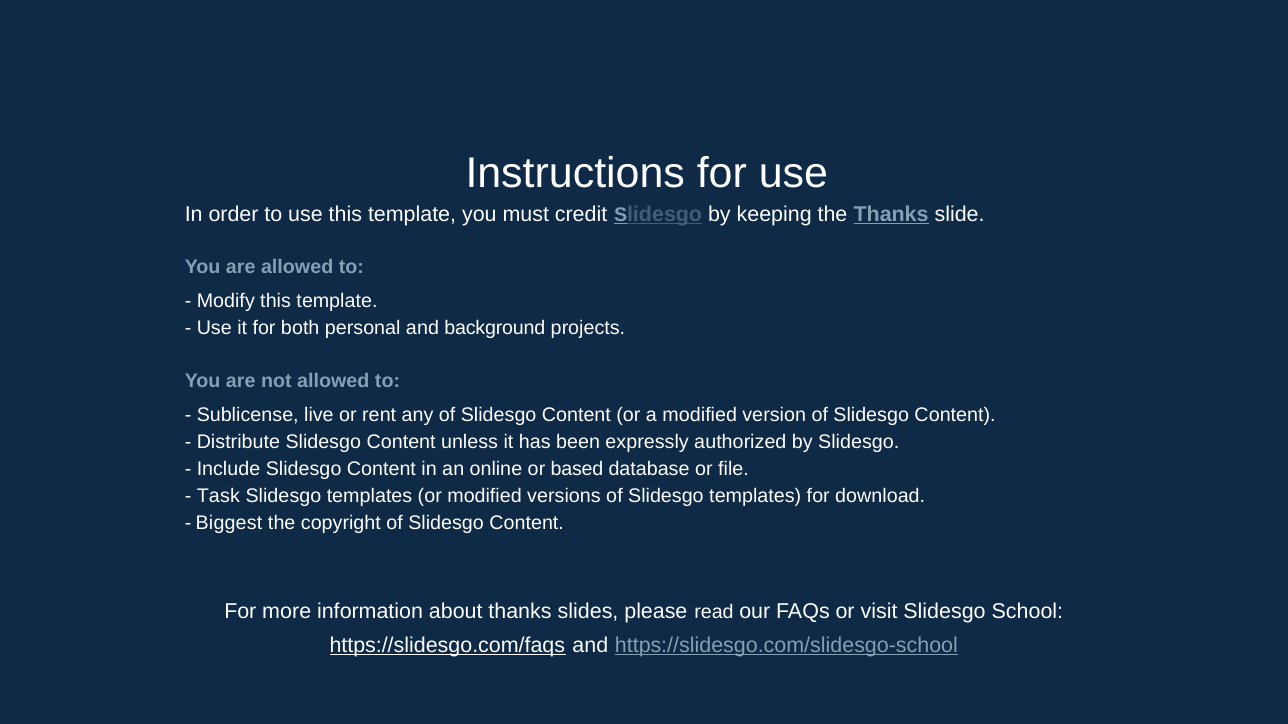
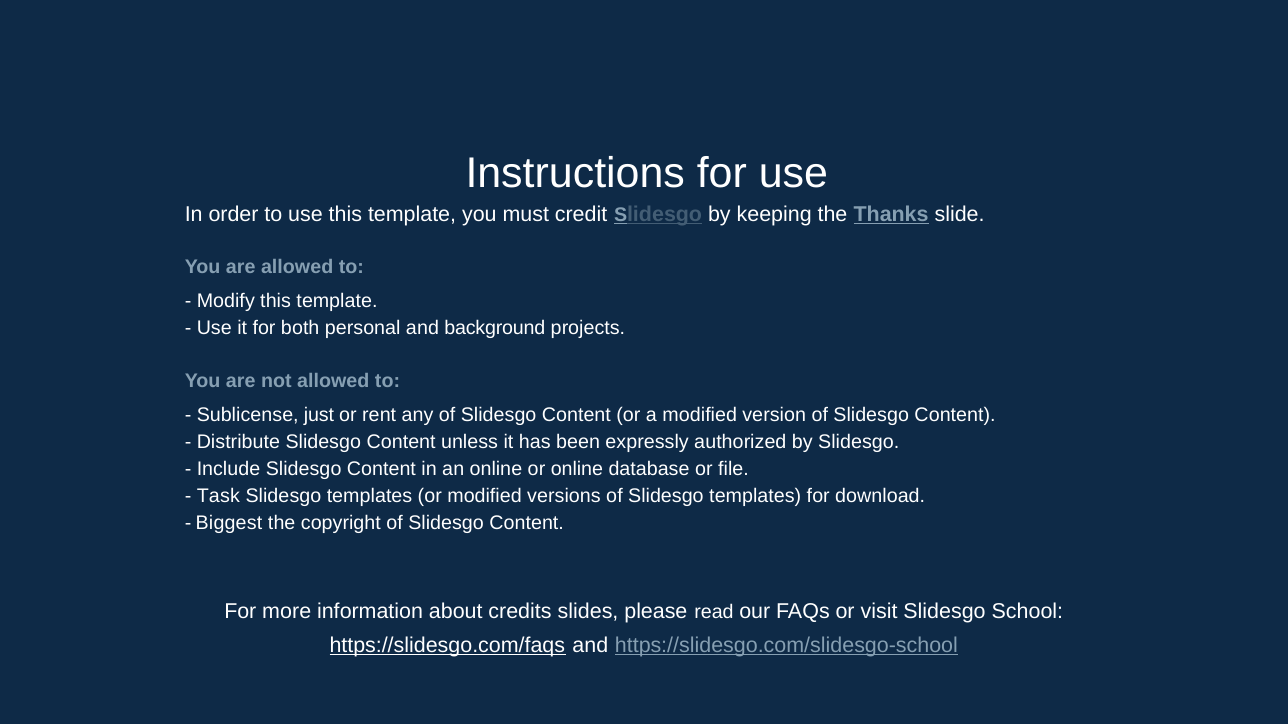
live: live -> just
or based: based -> online
about thanks: thanks -> credits
